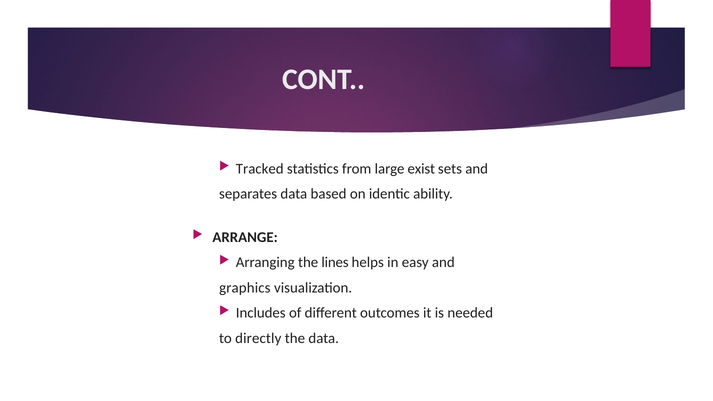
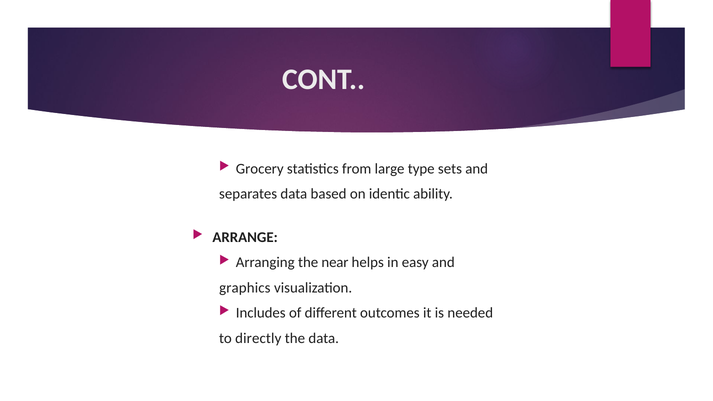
Tracked: Tracked -> Grocery
exist: exist -> type
lines: lines -> near
